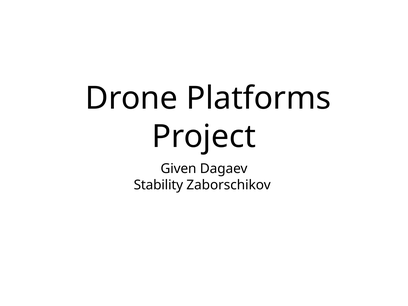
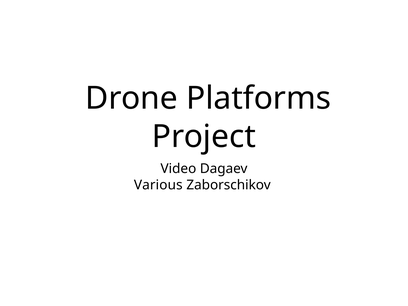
Given: Given -> Video
Stability: Stability -> Various
